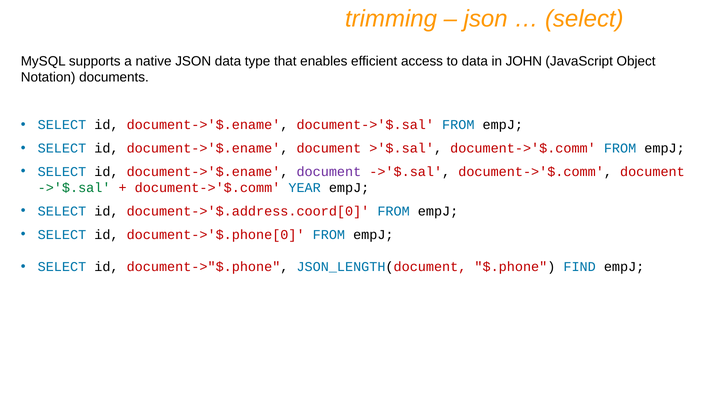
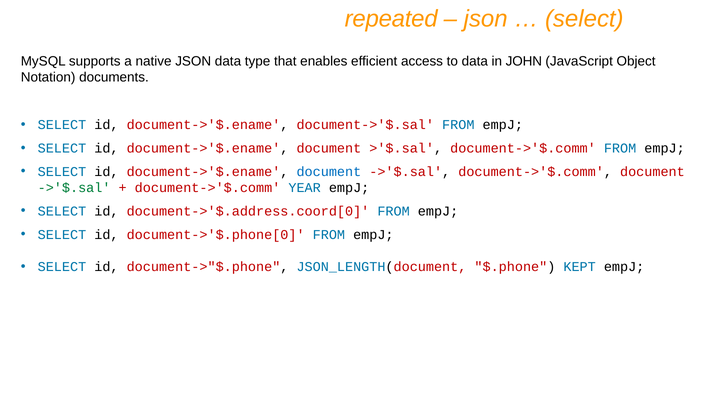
trimming: trimming -> repeated
document at (329, 171) colour: purple -> blue
FIND: FIND -> KEPT
